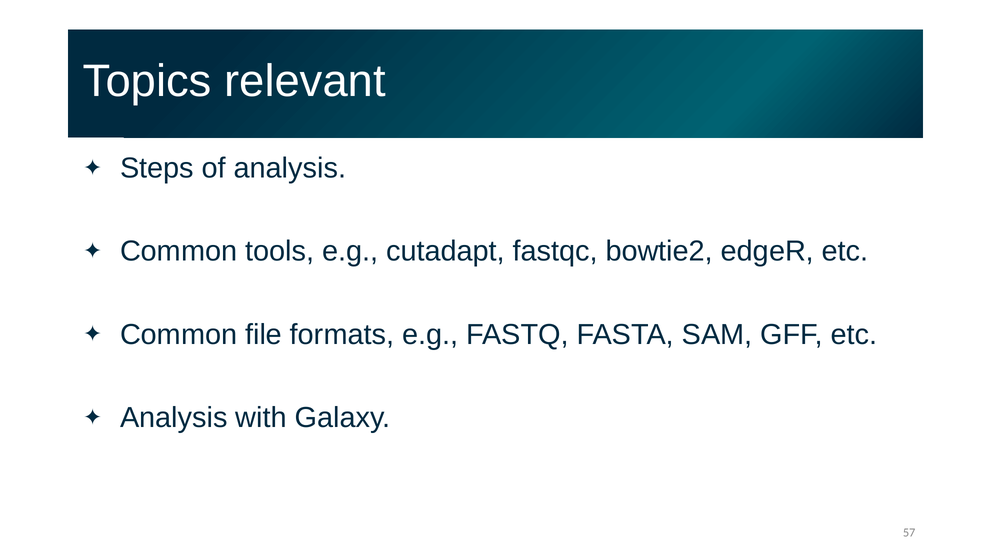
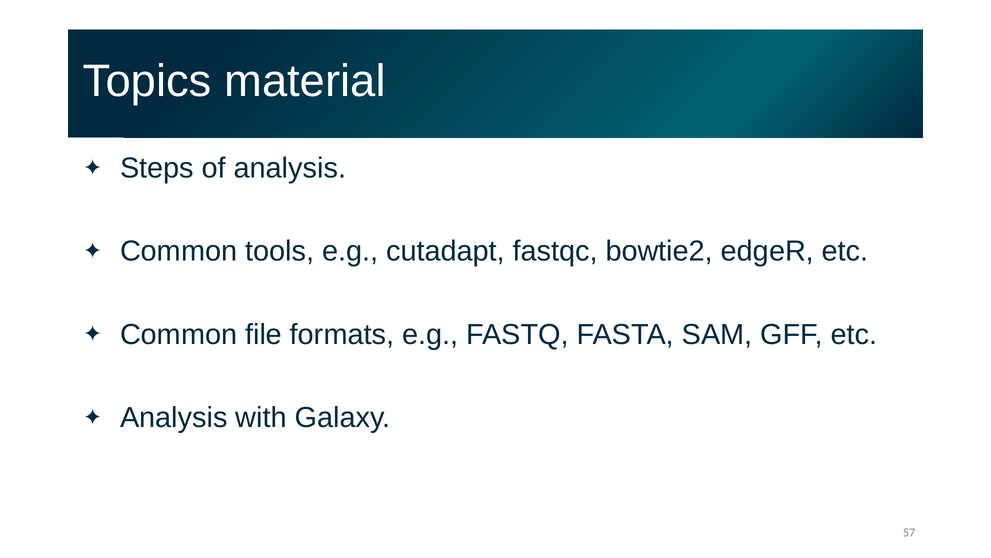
relevant: relevant -> material
